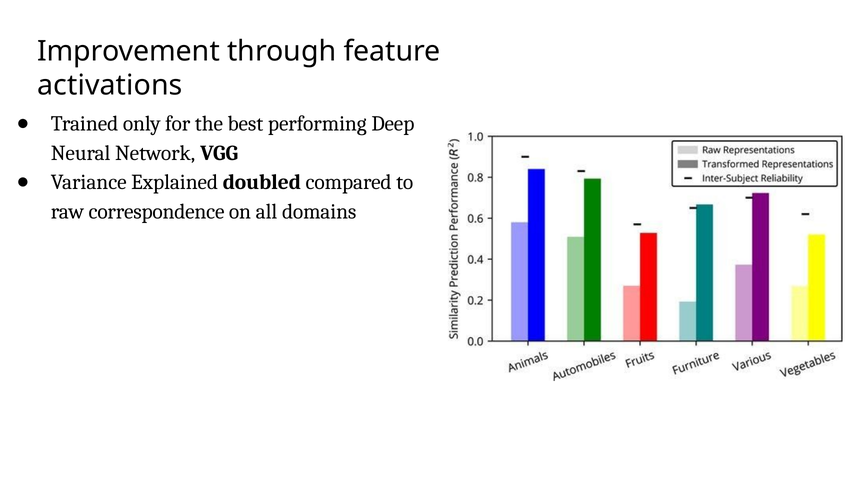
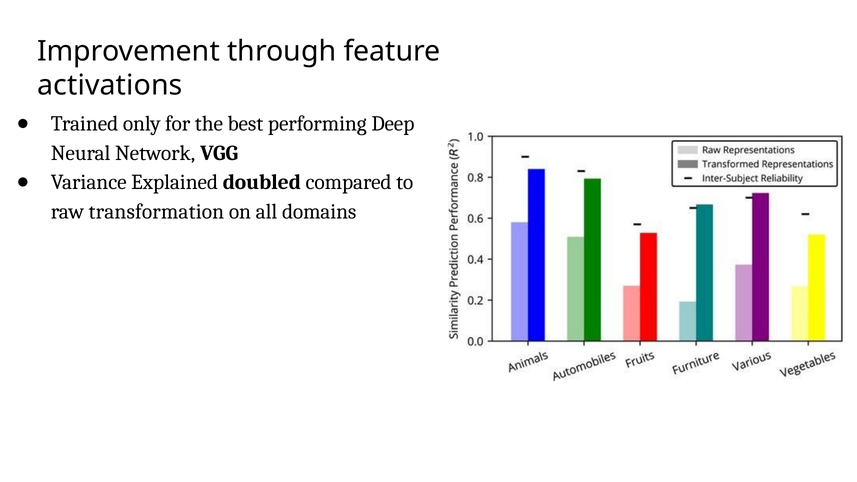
correspondence: correspondence -> transformation
